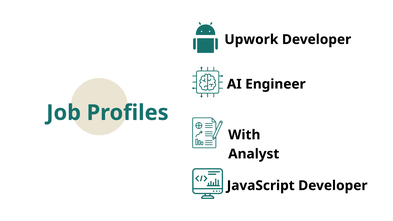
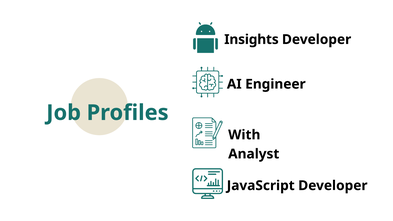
Upwork: Upwork -> Insights
